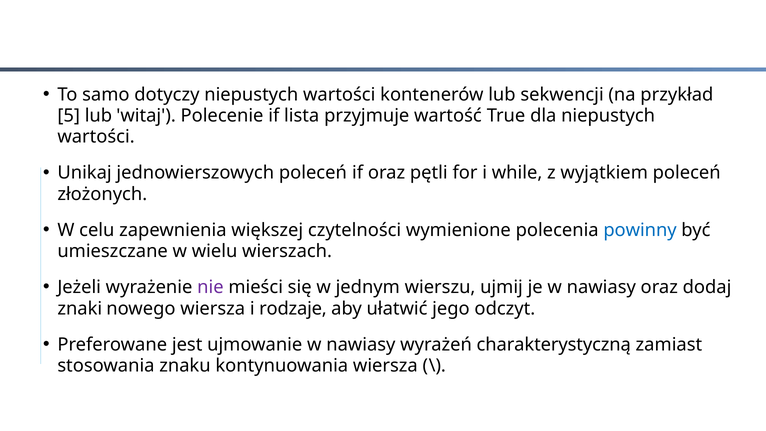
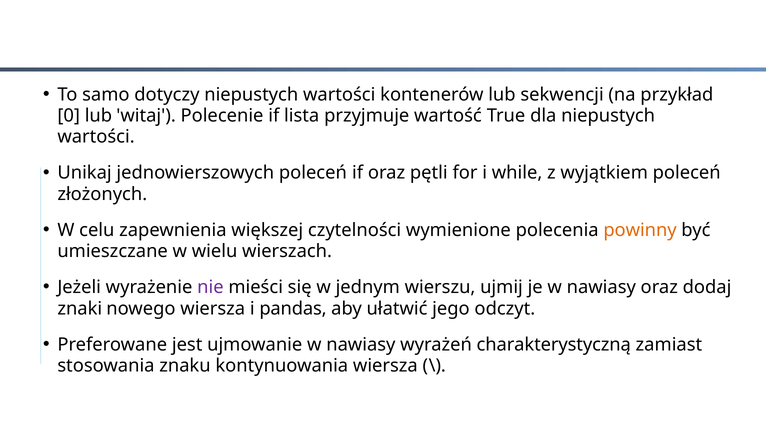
5: 5 -> 0
powinny colour: blue -> orange
rodzaje: rodzaje -> pandas
